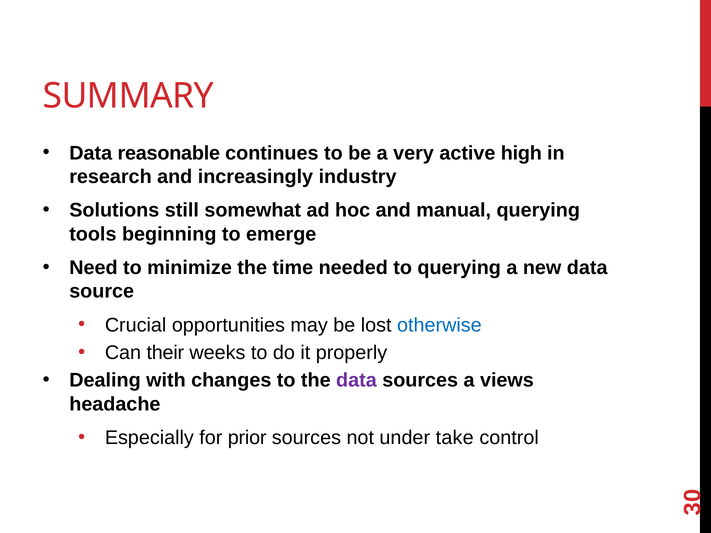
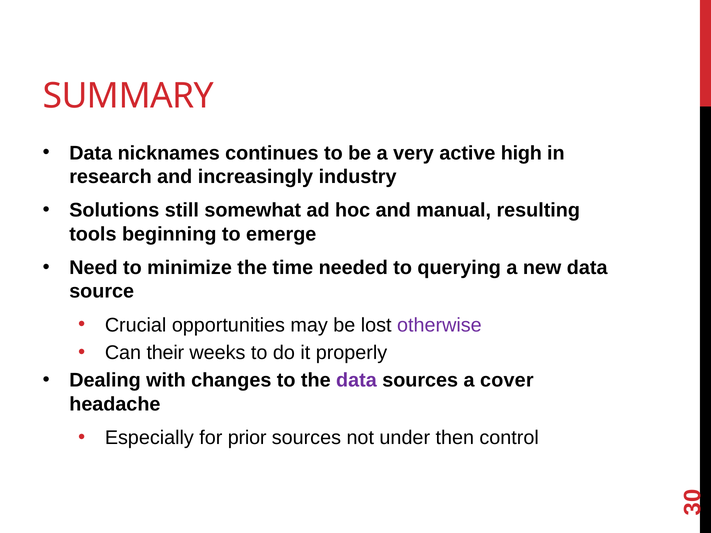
reasonable: reasonable -> nicknames
manual querying: querying -> resulting
otherwise colour: blue -> purple
views: views -> cover
take: take -> then
